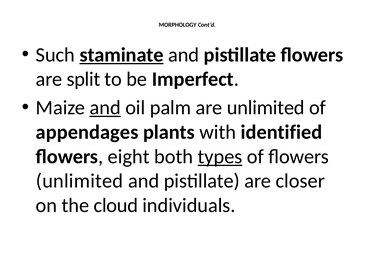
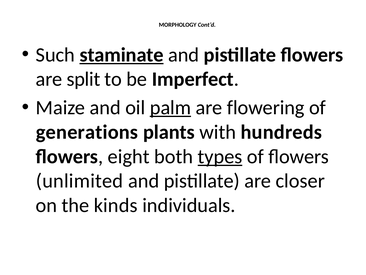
and at (105, 108) underline: present -> none
palm underline: none -> present
are unlimited: unlimited -> flowering
appendages: appendages -> generations
identified: identified -> hundreds
cloud: cloud -> kinds
